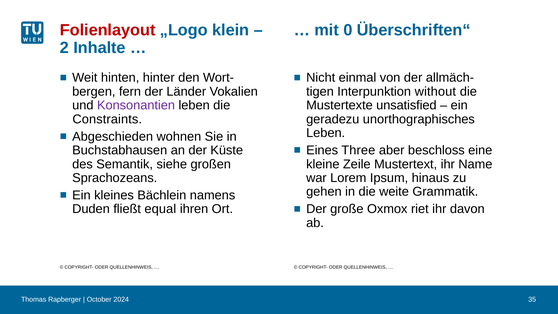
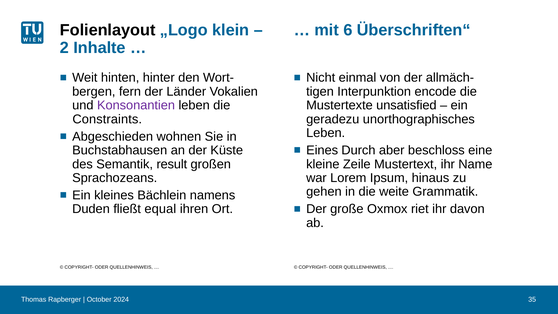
Folienlayout colour: red -> black
0: 0 -> 6
without: without -> encode
Three: Three -> Durch
siehe: siehe -> result
